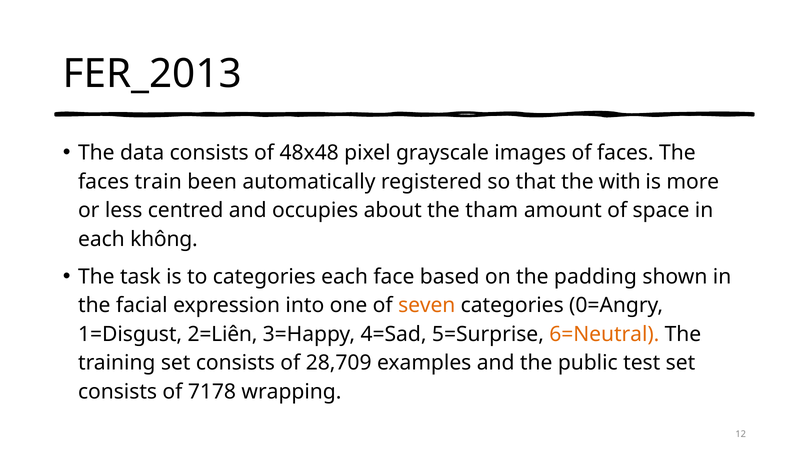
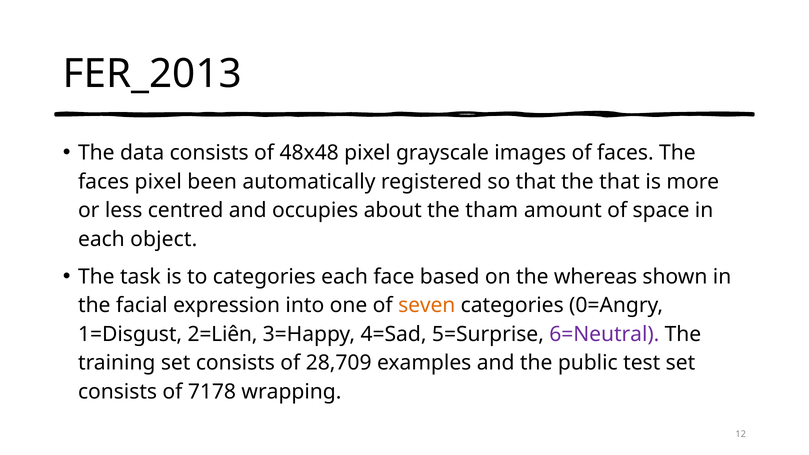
faces train: train -> pixel
the with: with -> that
không: không -> object
padding: padding -> whereas
6=Neutral colour: orange -> purple
